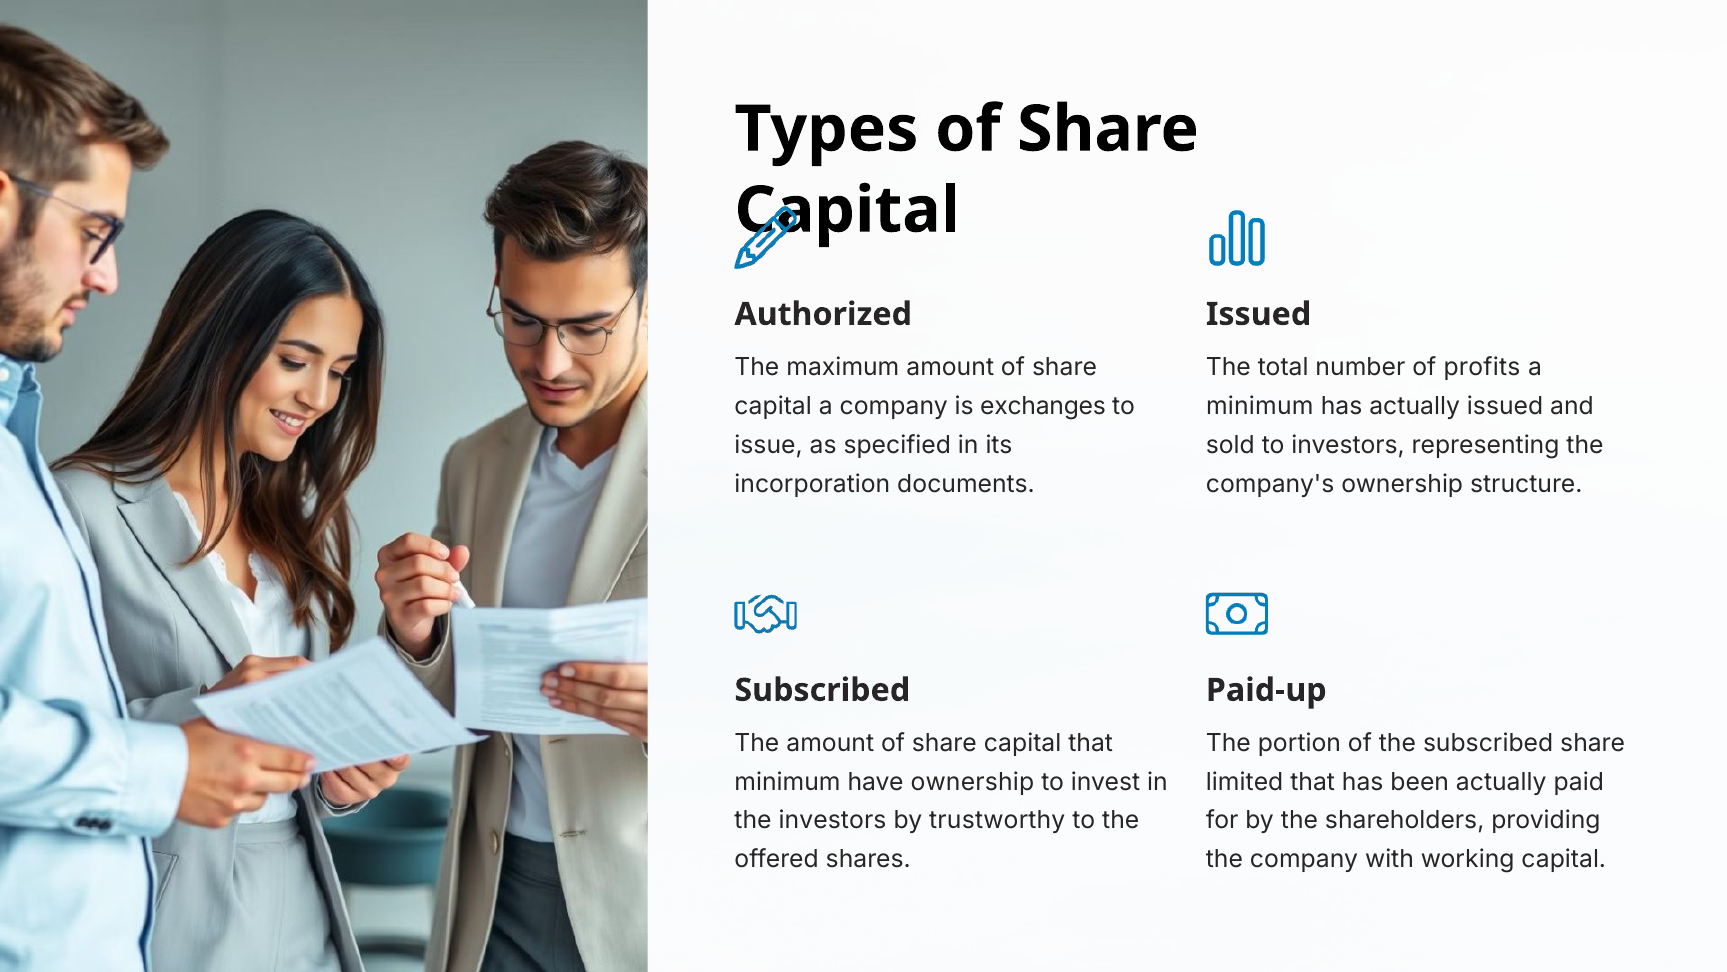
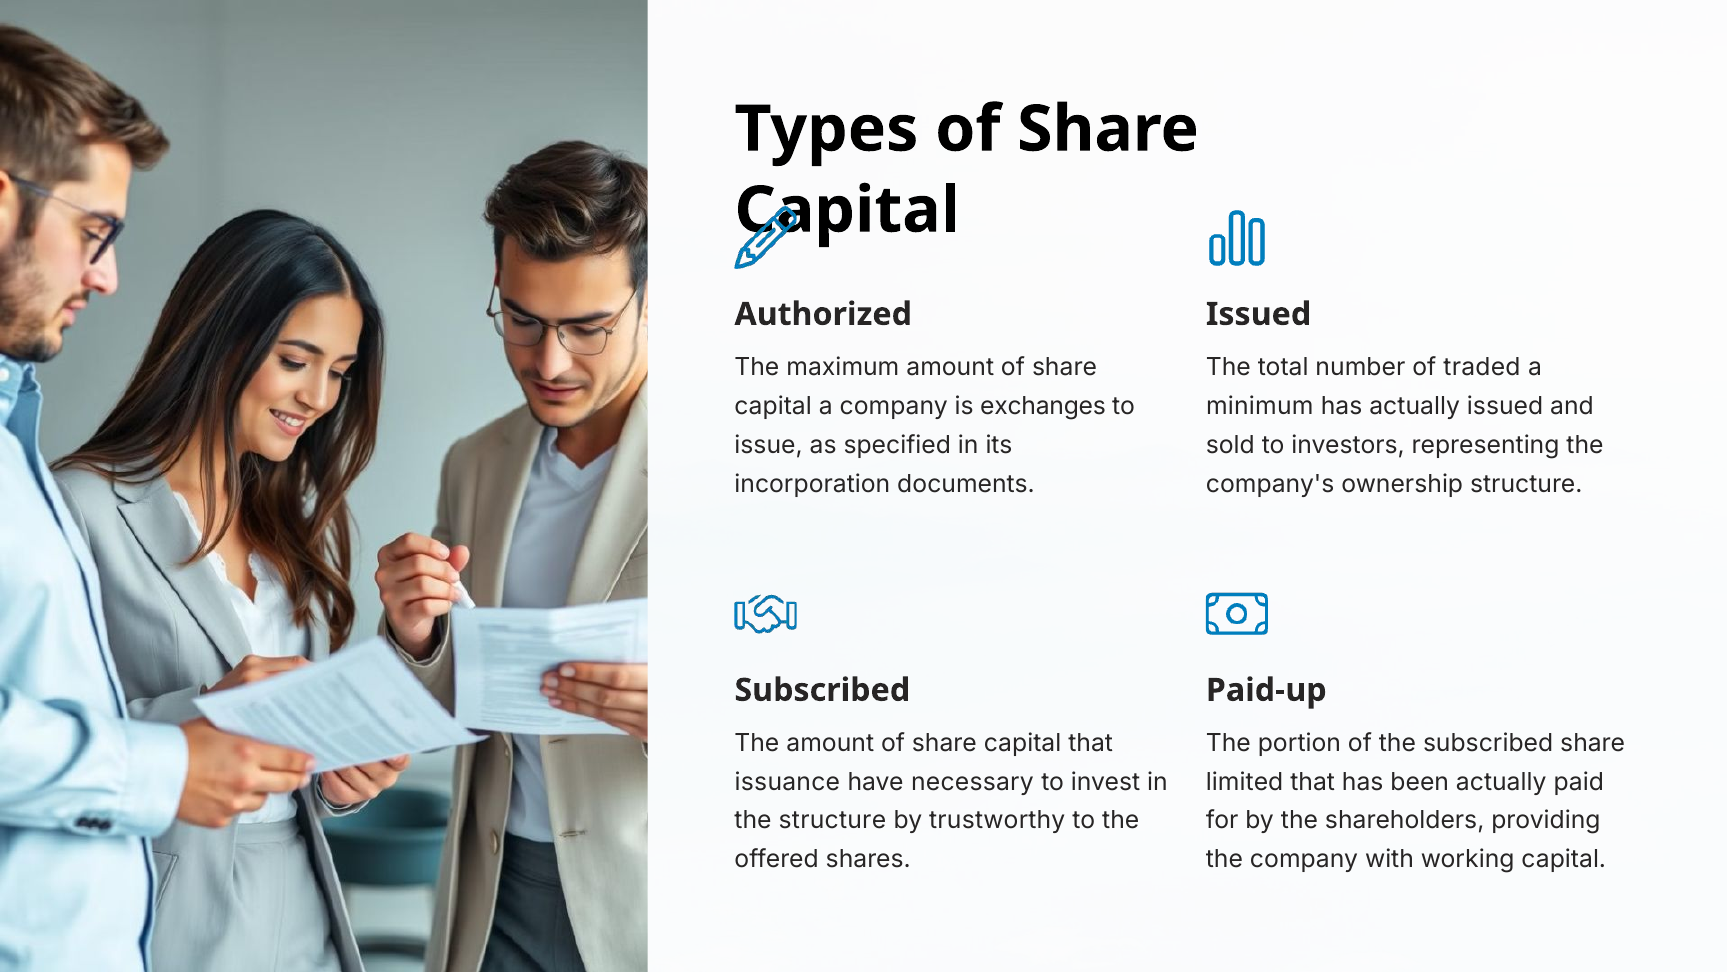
profits: profits -> traded
minimum at (788, 781): minimum -> issuance
have ownership: ownership -> necessary
the investors: investors -> structure
